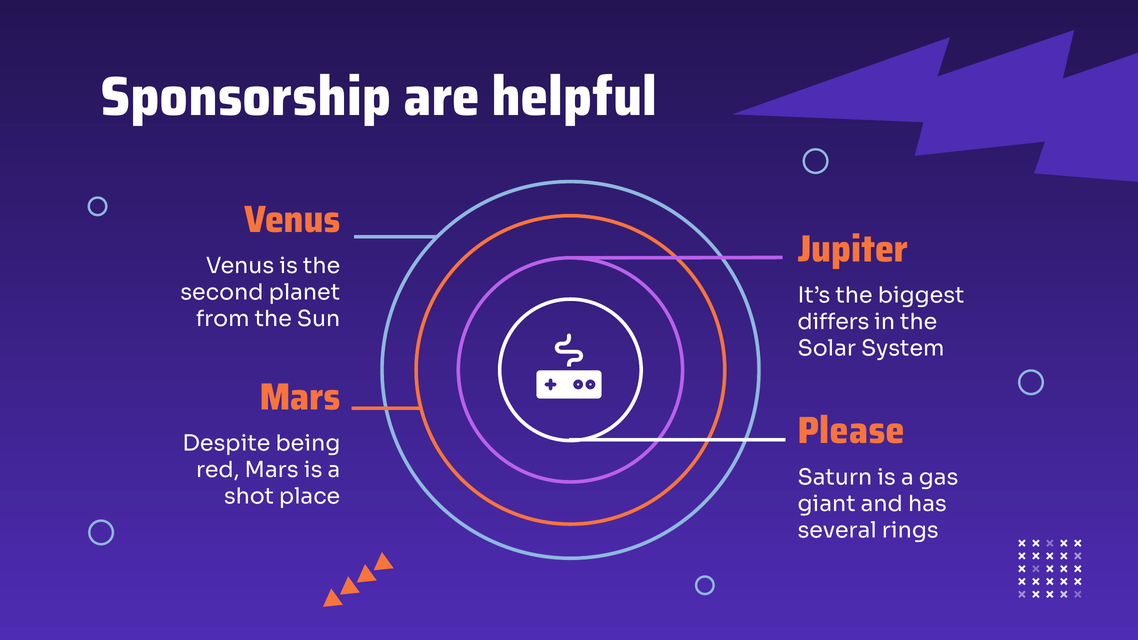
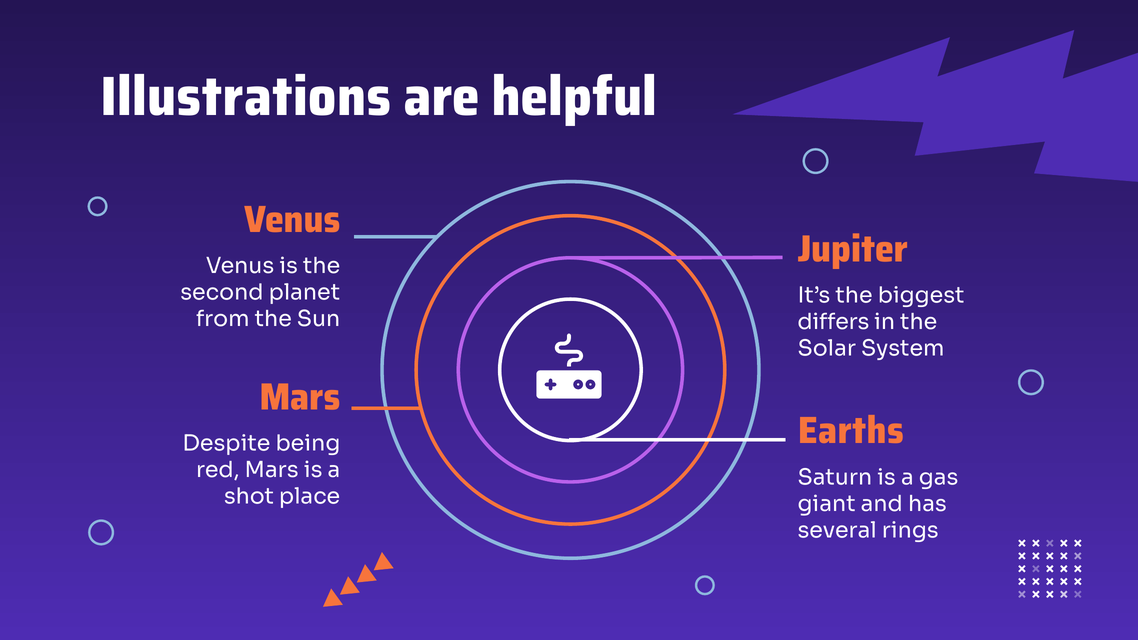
Sponsorship: Sponsorship -> Illustrations
Please: Please -> Earths
